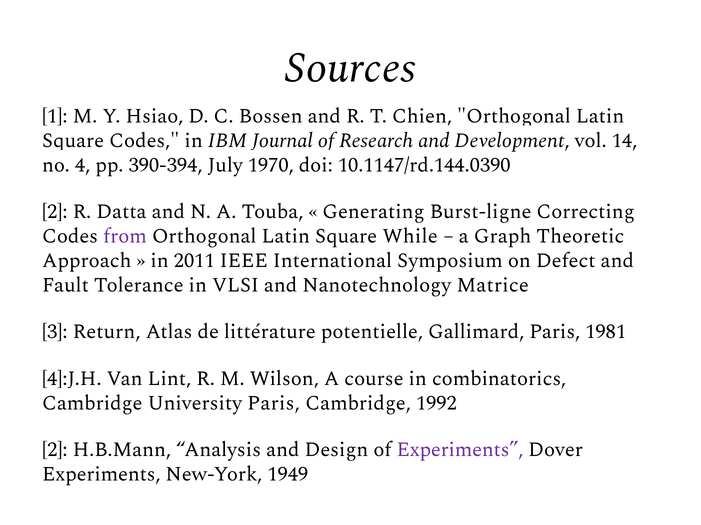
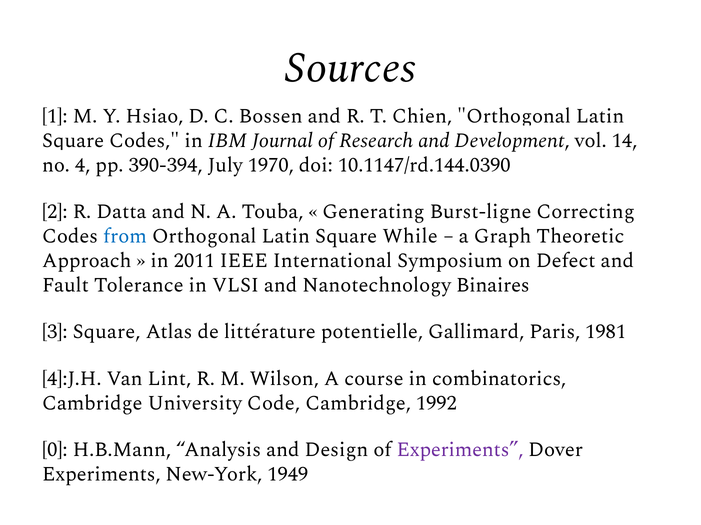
from colour: purple -> blue
Matrice: Matrice -> Binaires
3 Return: Return -> Square
University Paris: Paris -> Code
2 at (55, 450): 2 -> 0
